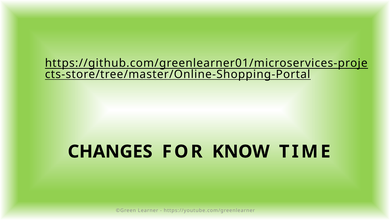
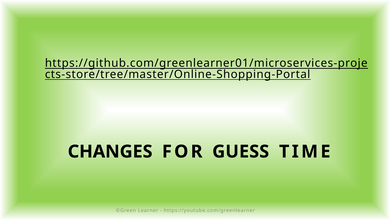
KNOW: KNOW -> GUESS
